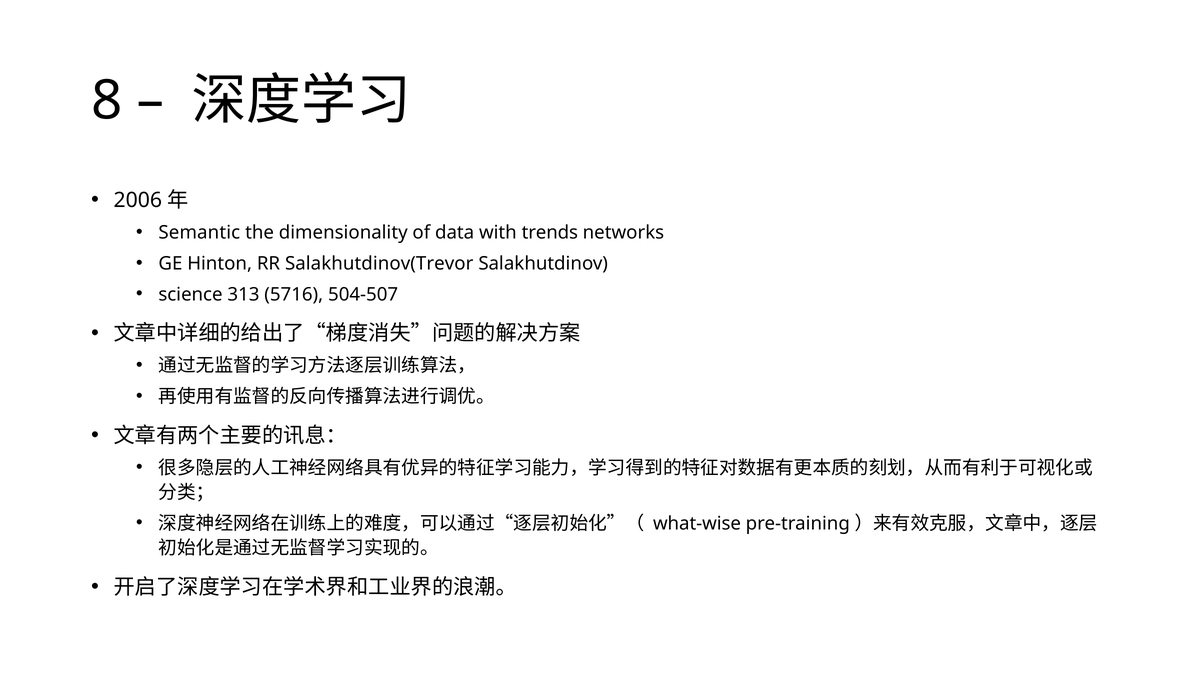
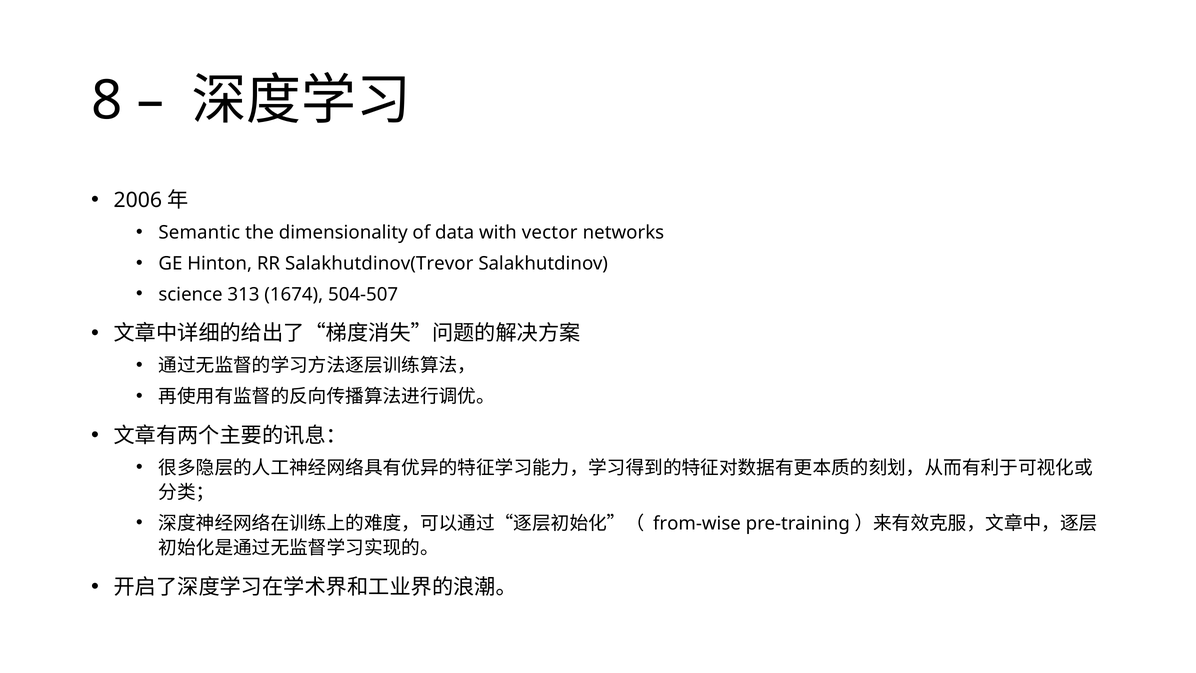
trends: trends -> vector
5716: 5716 -> 1674
what-wise: what-wise -> from-wise
